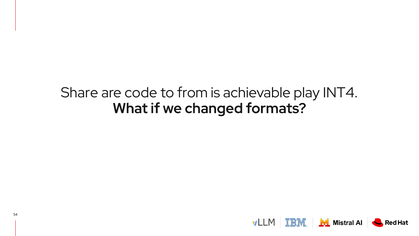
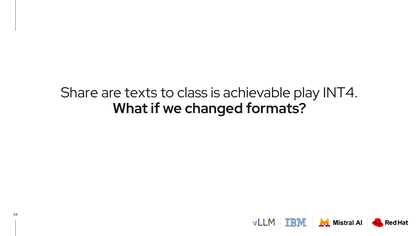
code: code -> texts
from: from -> class
